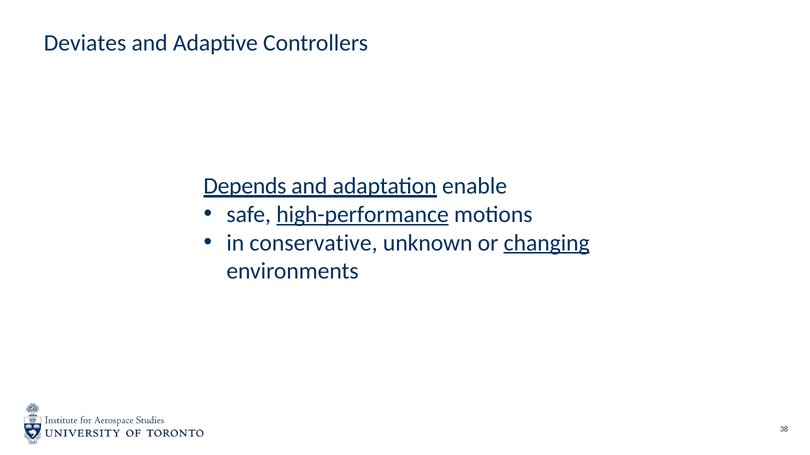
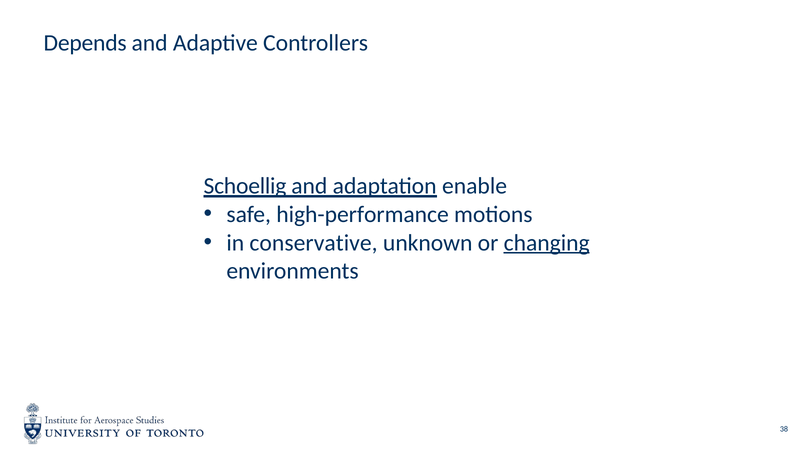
Deviates: Deviates -> Depends
Depends: Depends -> Schoellig
high-performance underline: present -> none
